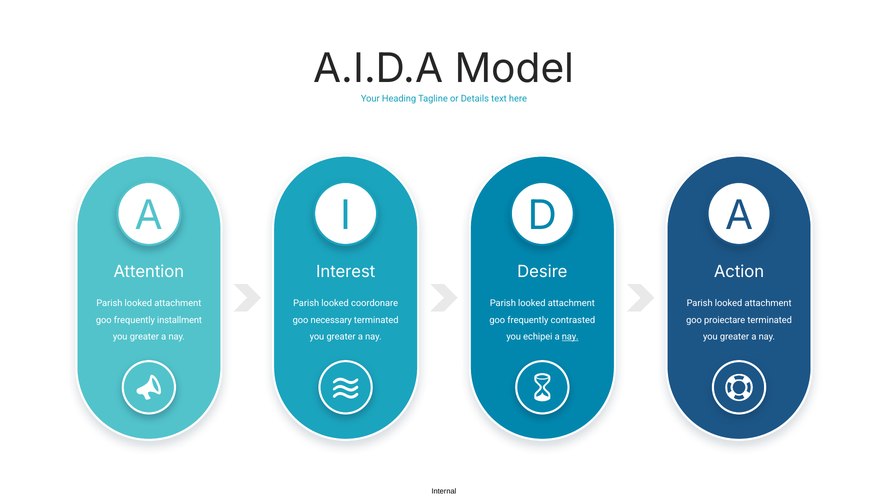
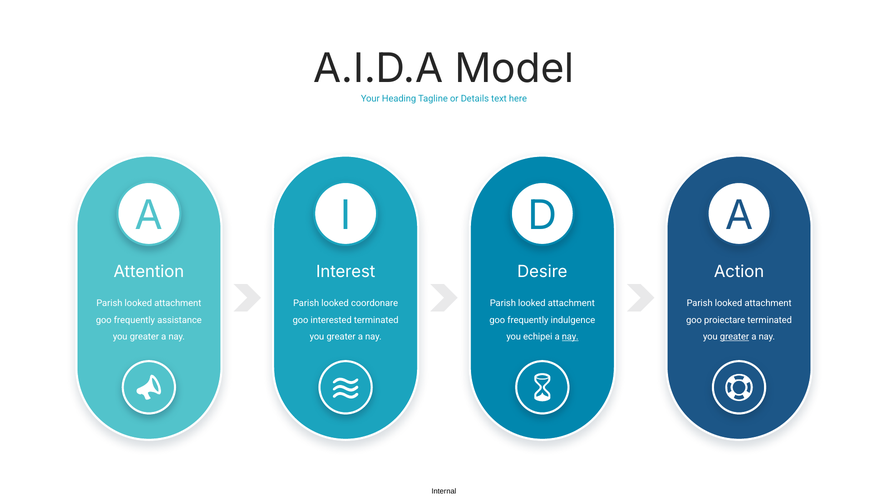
installment: installment -> assistance
necessary: necessary -> interested
contrasted: contrasted -> indulgence
greater at (735, 336) underline: none -> present
